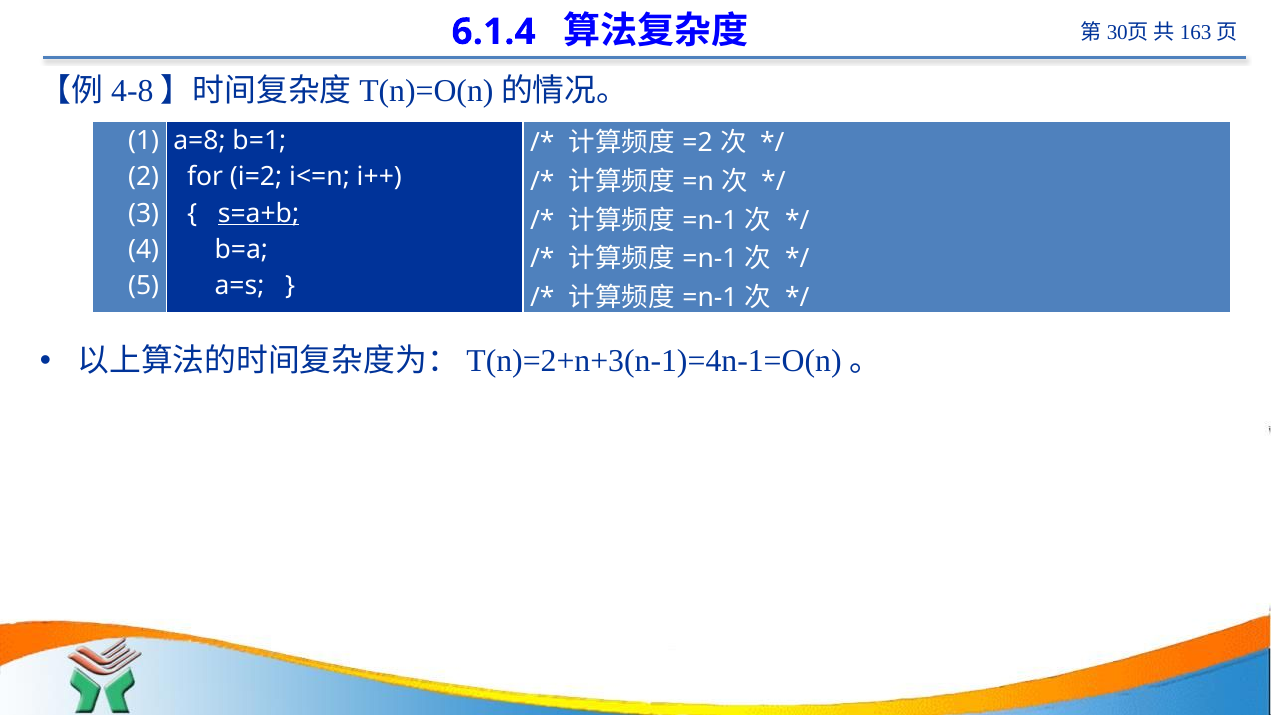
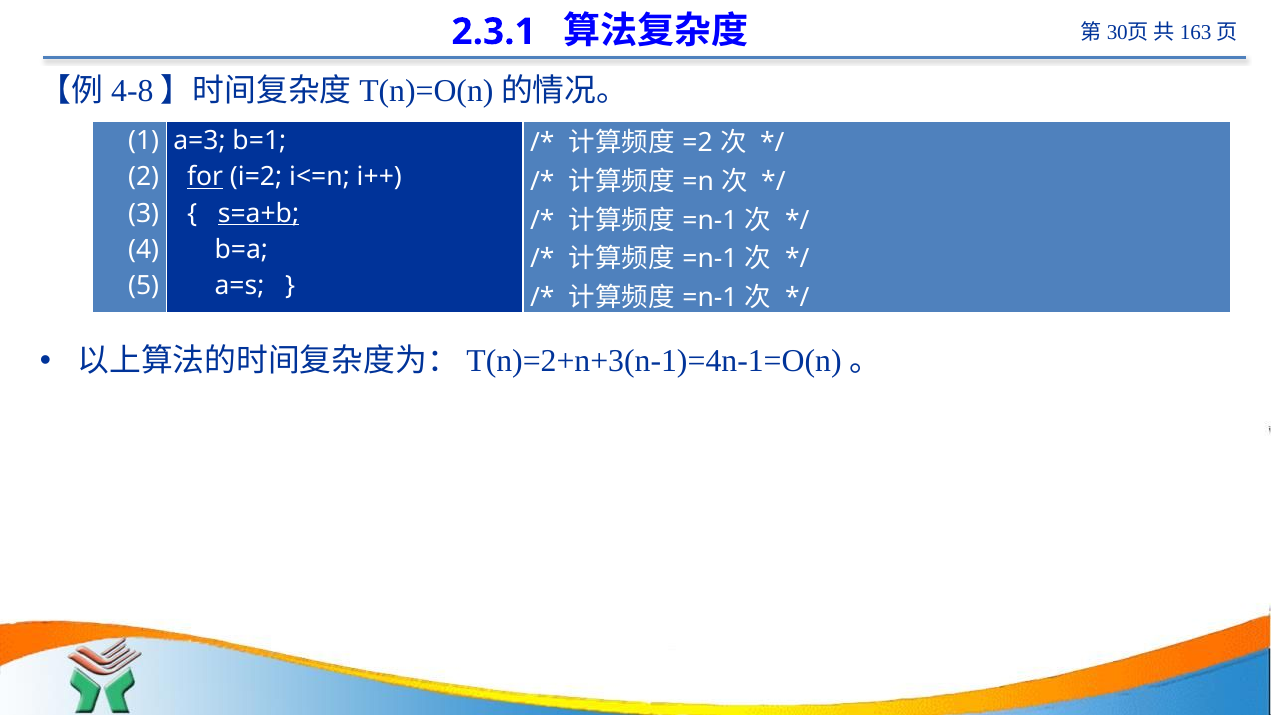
6.1.4: 6.1.4 -> 2.3.1
a=8: a=8 -> a=3
for underline: none -> present
